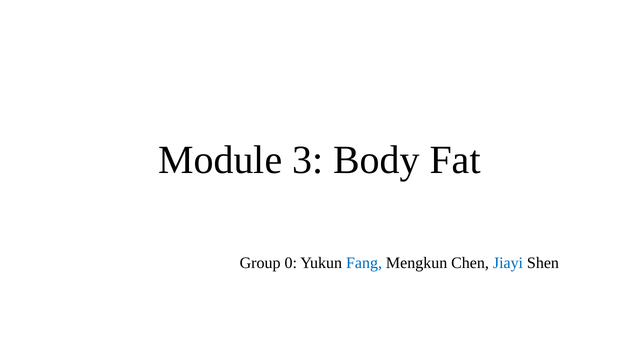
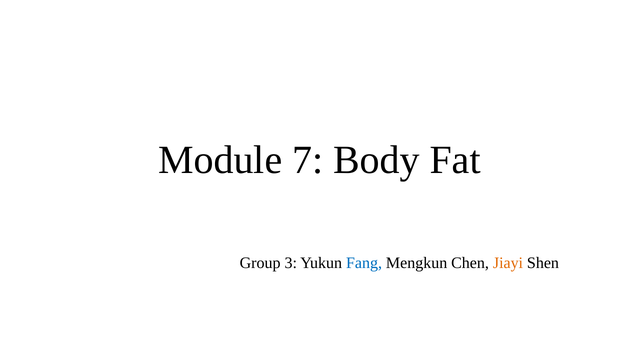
3: 3 -> 7
0: 0 -> 3
Jiayi colour: blue -> orange
